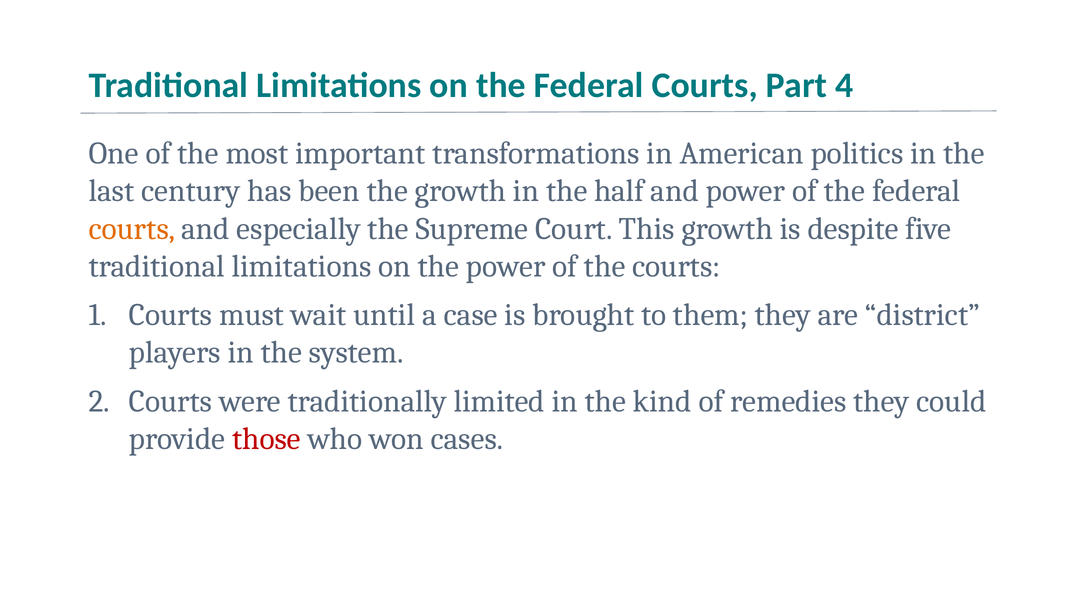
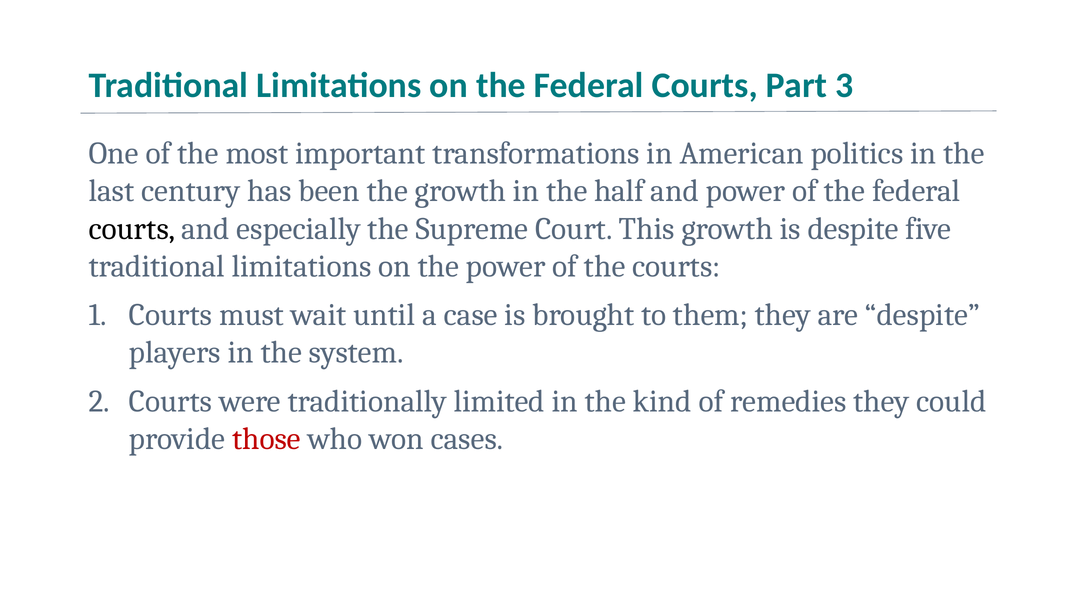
4: 4 -> 3
courts at (132, 229) colour: orange -> black
are district: district -> despite
